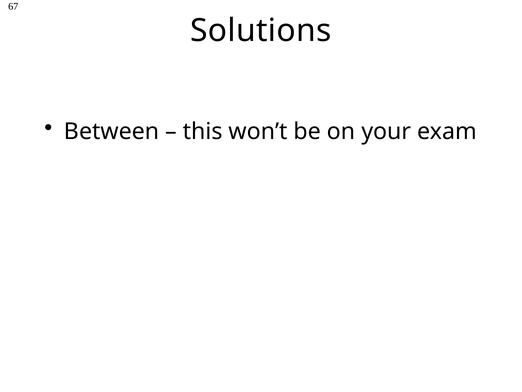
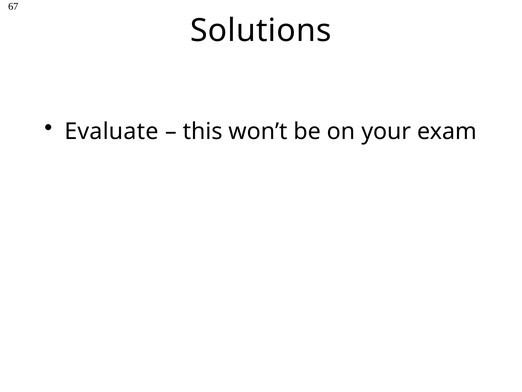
Between: Between -> Evaluate
